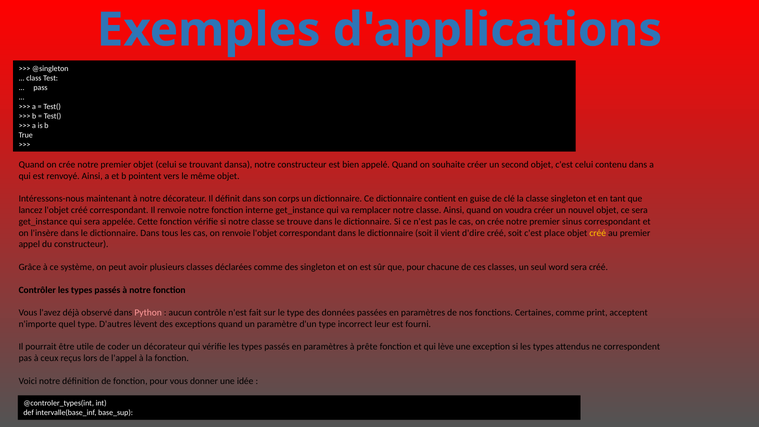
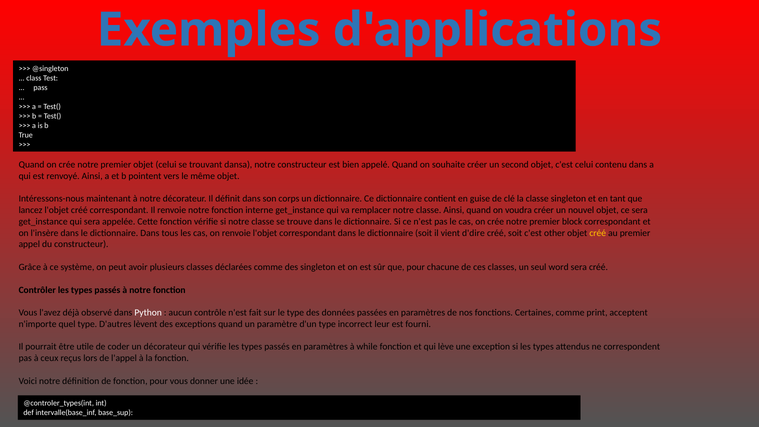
sinus: sinus -> block
place: place -> other
Python colour: pink -> white
prête: prête -> while
